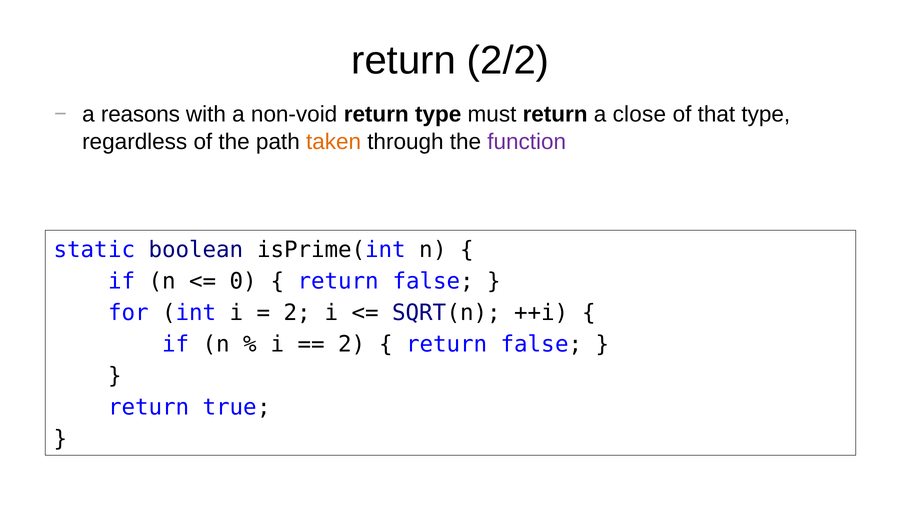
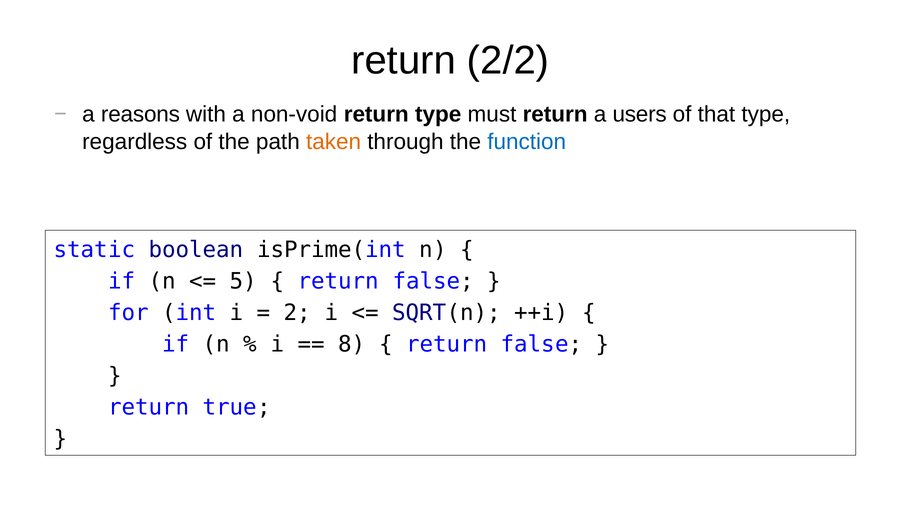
close: close -> users
function colour: purple -> blue
0: 0 -> 5
2 at (352, 344): 2 -> 8
